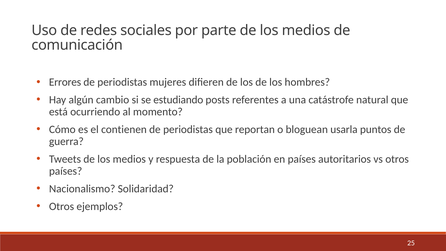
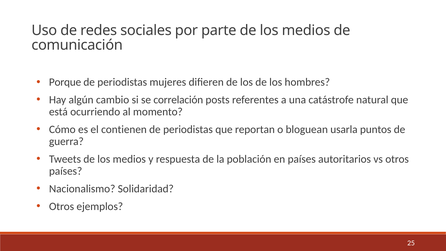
Errores: Errores -> Porque
estudiando: estudiando -> correlación
